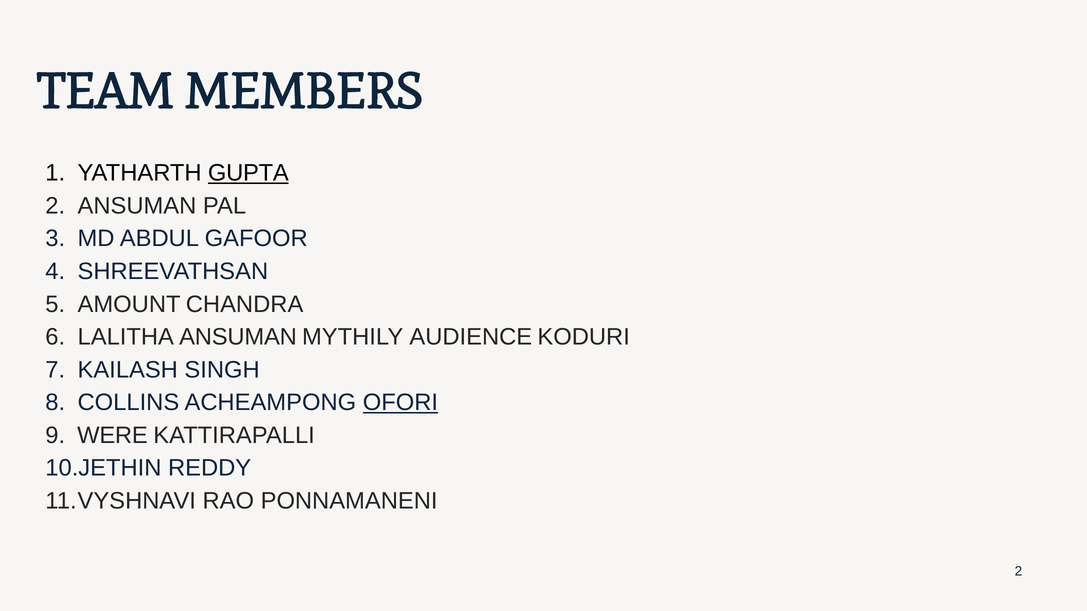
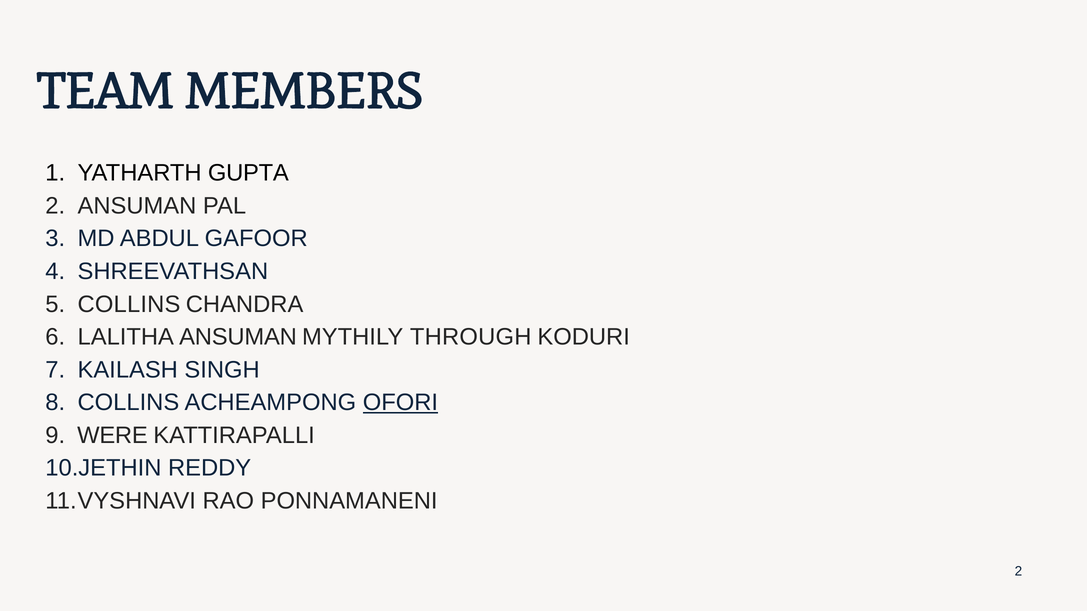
GUPTA underline: present -> none
AMOUNT at (129, 304): AMOUNT -> COLLINS
AUDIENCE: AUDIENCE -> THROUGH
